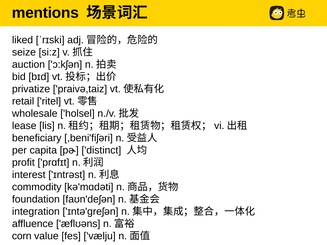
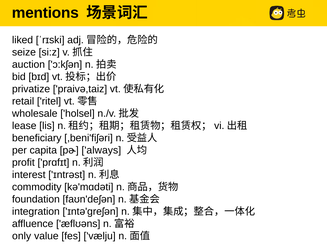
distinct: distinct -> always
corn: corn -> only
